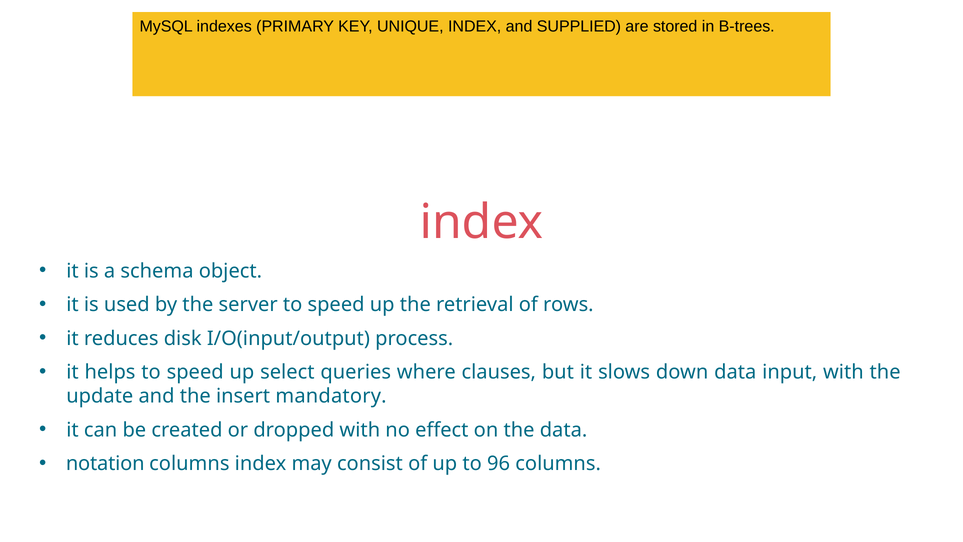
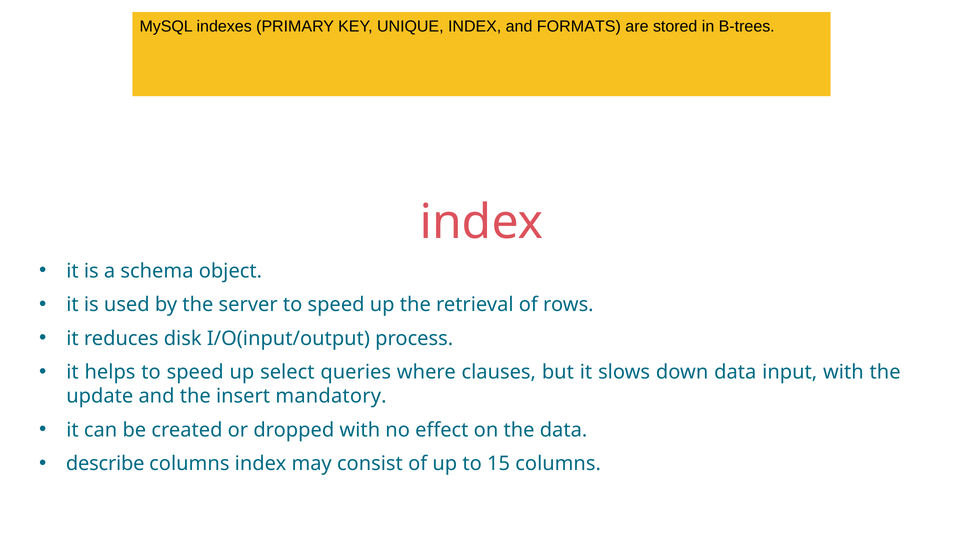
SUPPLIED: SUPPLIED -> FORMATS
notation: notation -> describe
96: 96 -> 15
